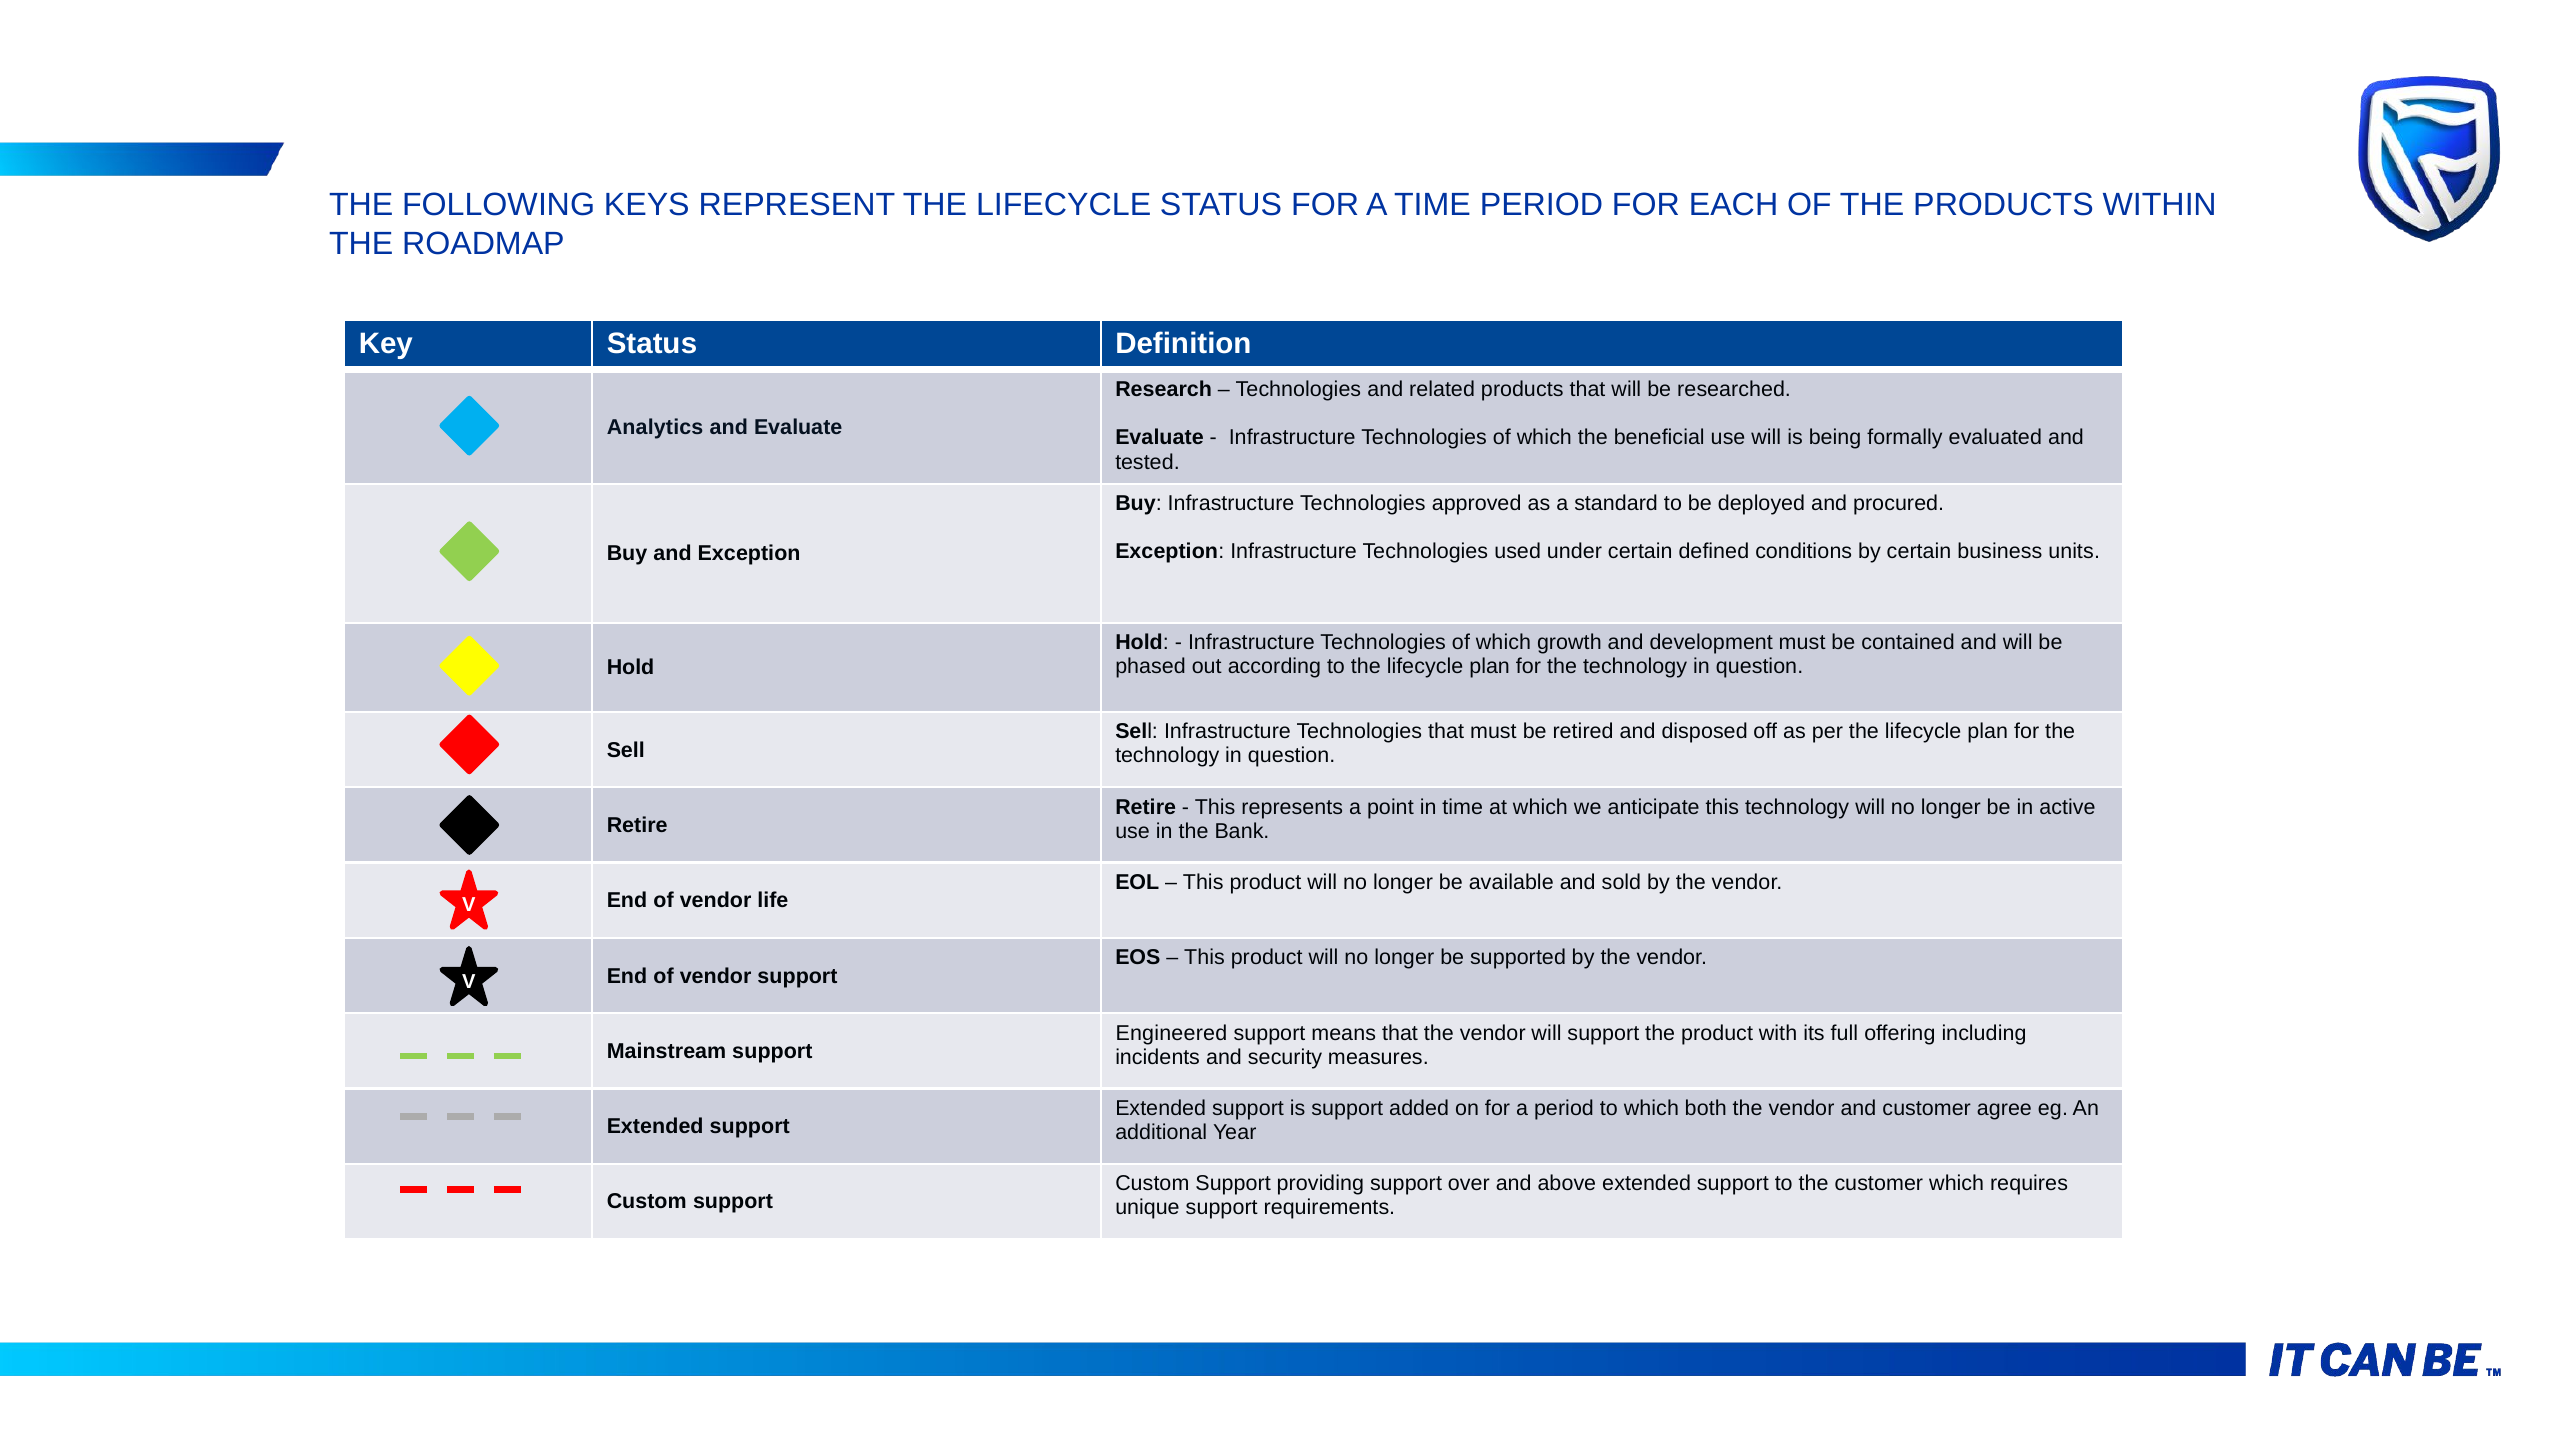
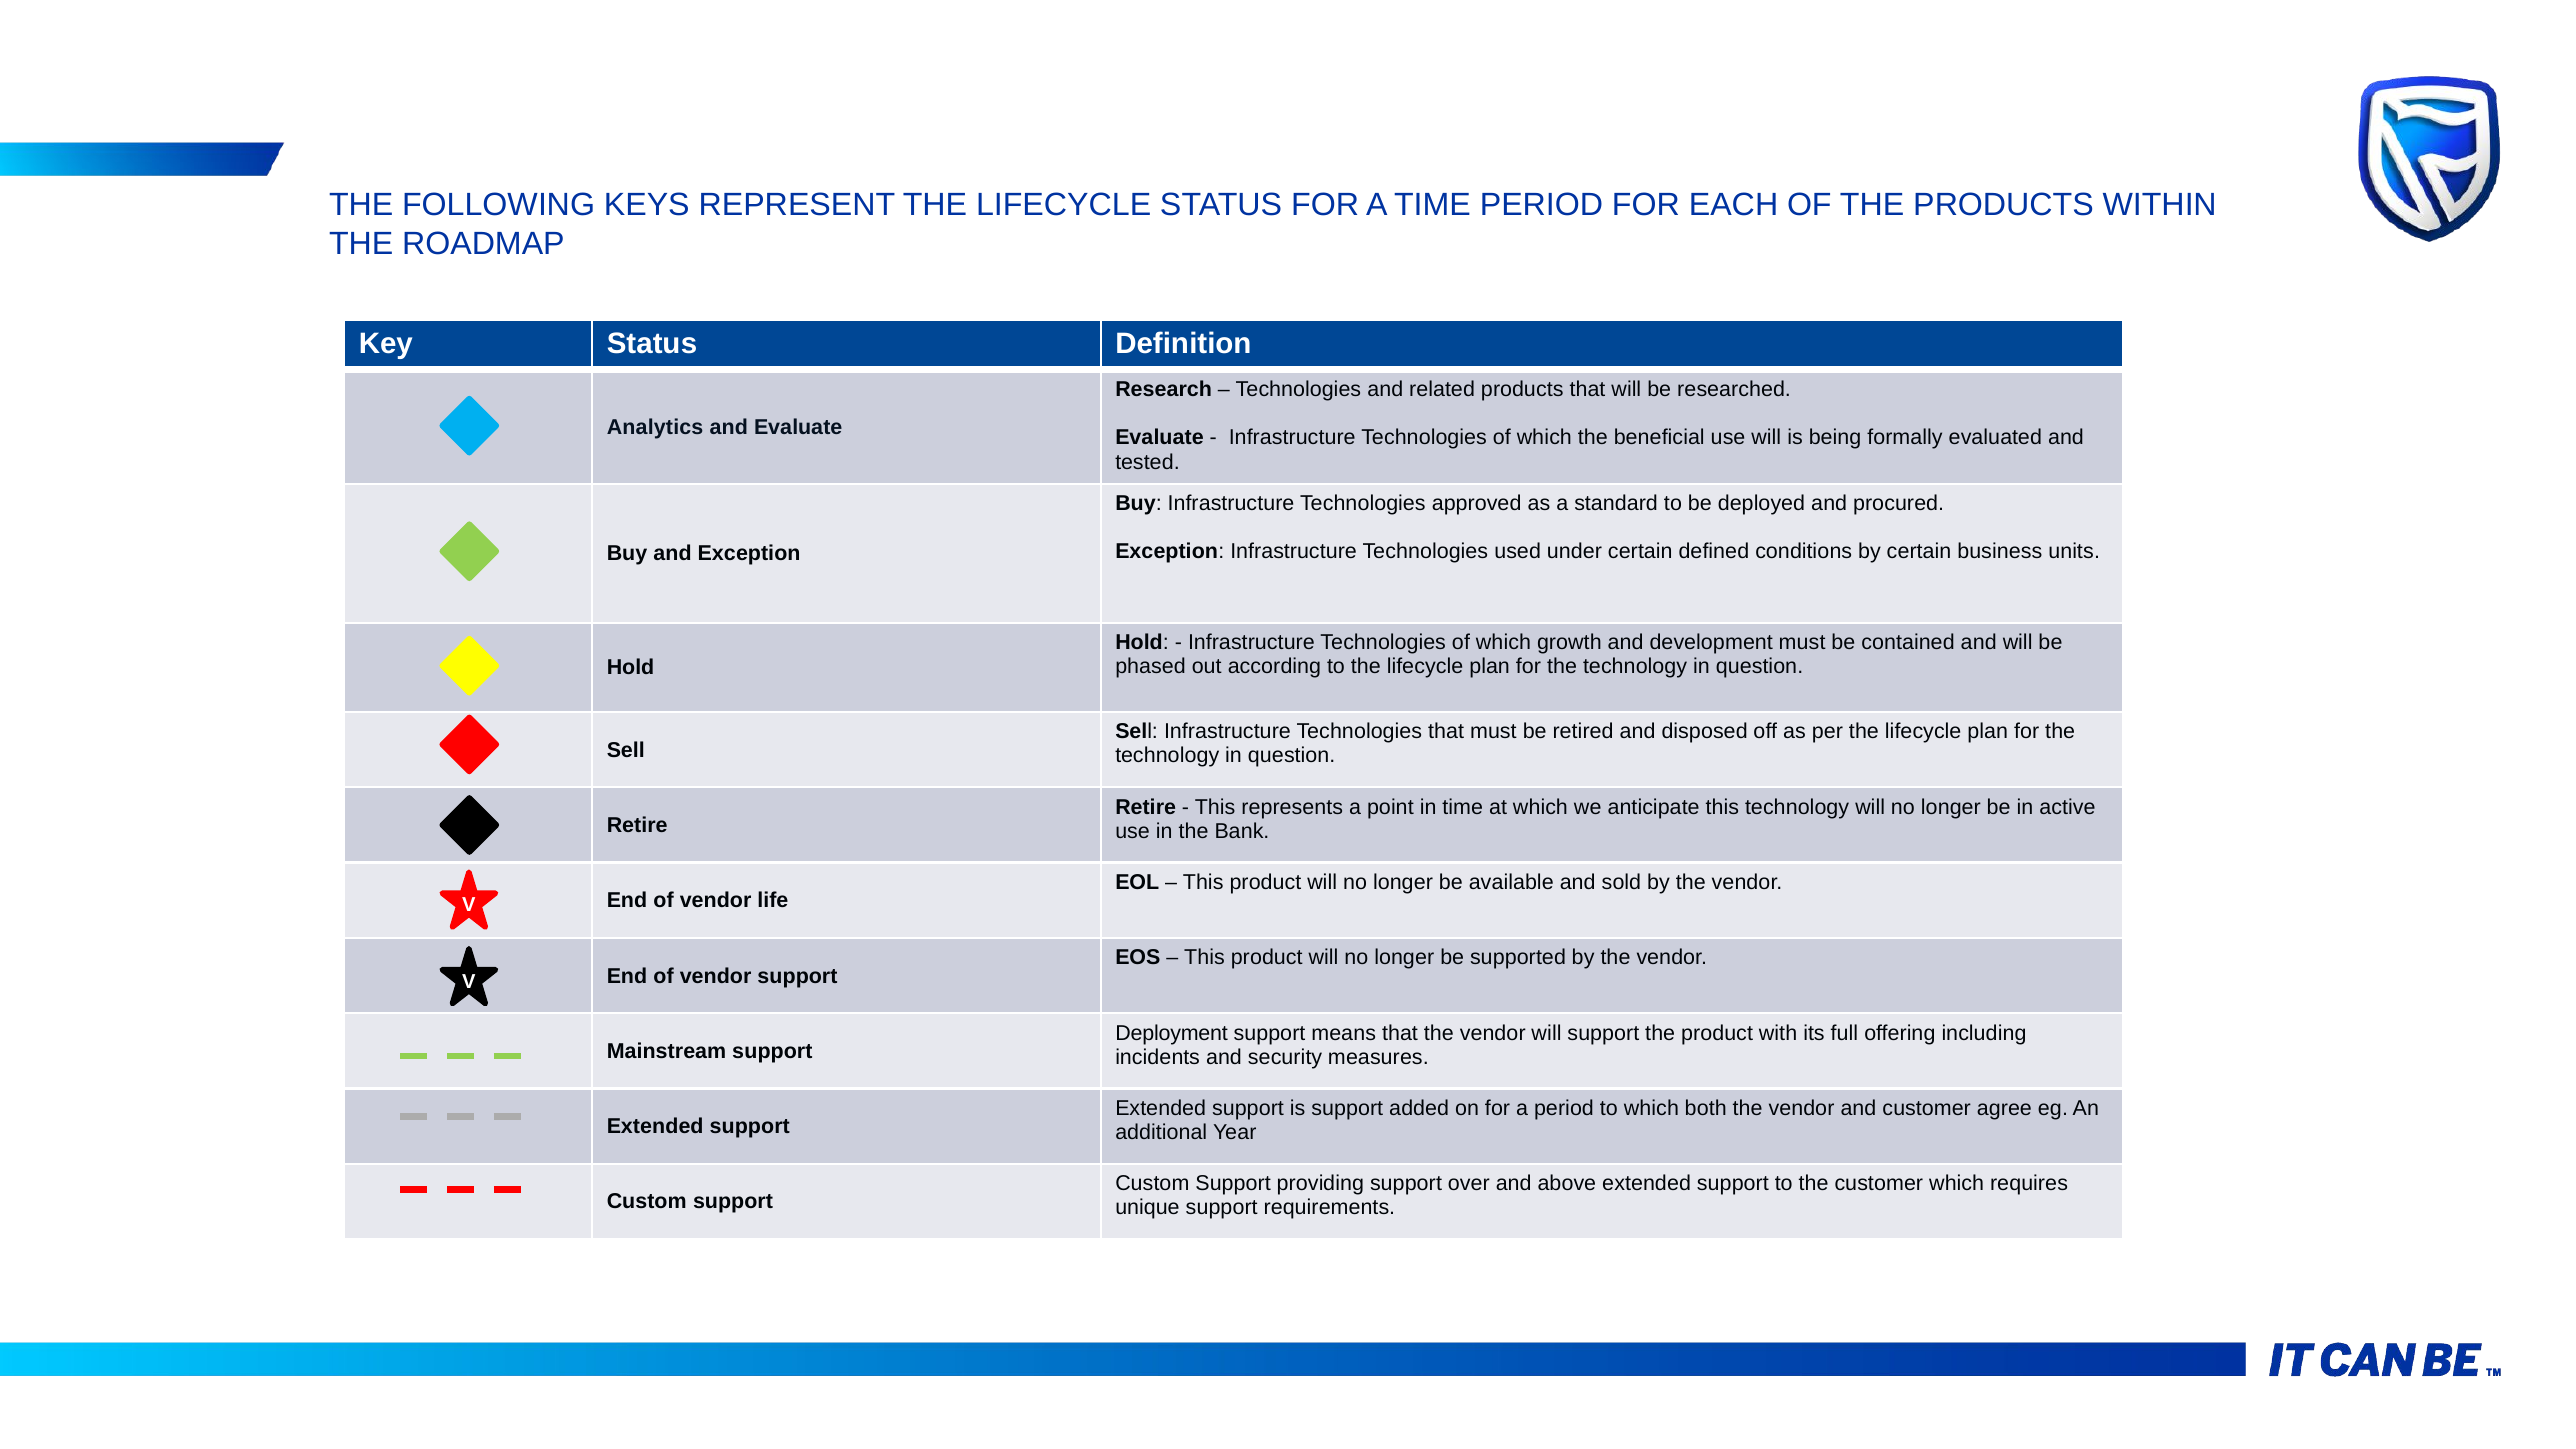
Engineered: Engineered -> Deployment
